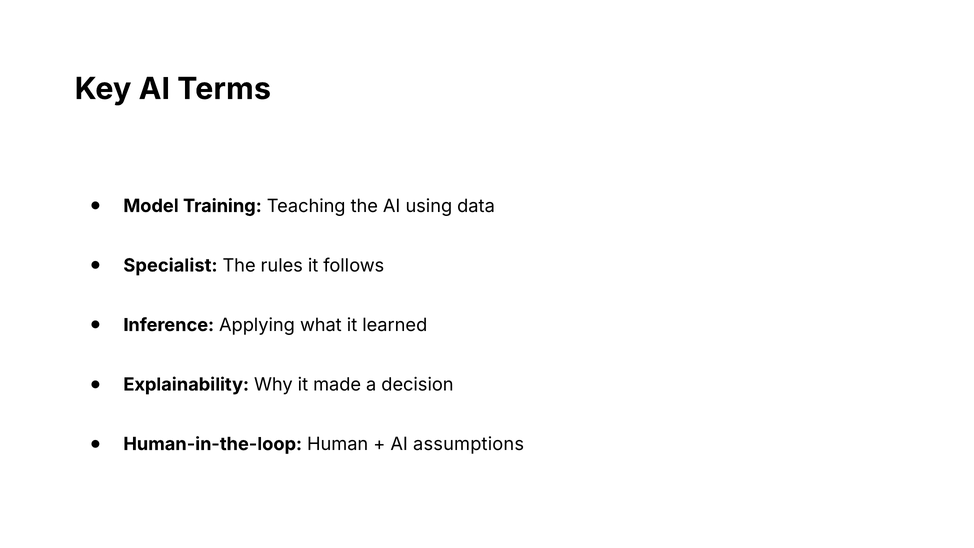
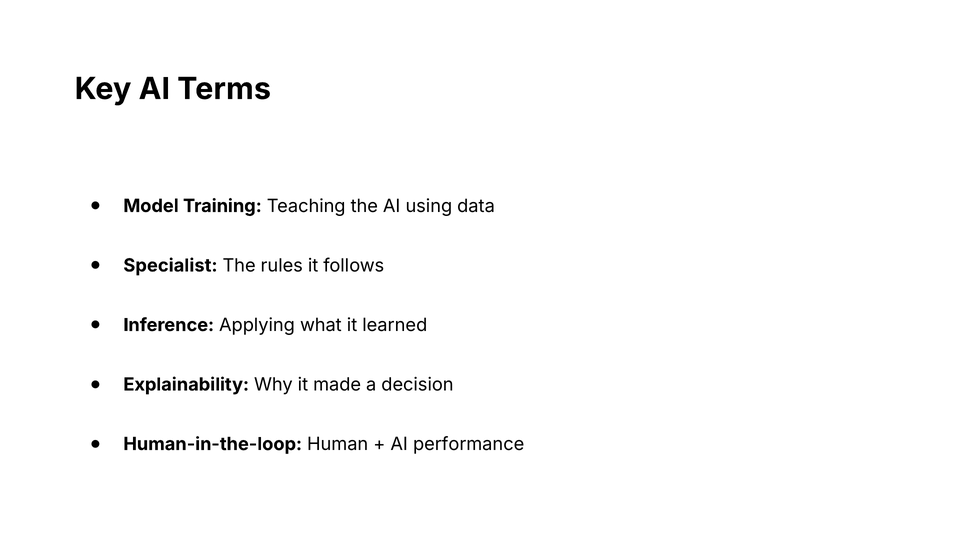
assumptions: assumptions -> performance
